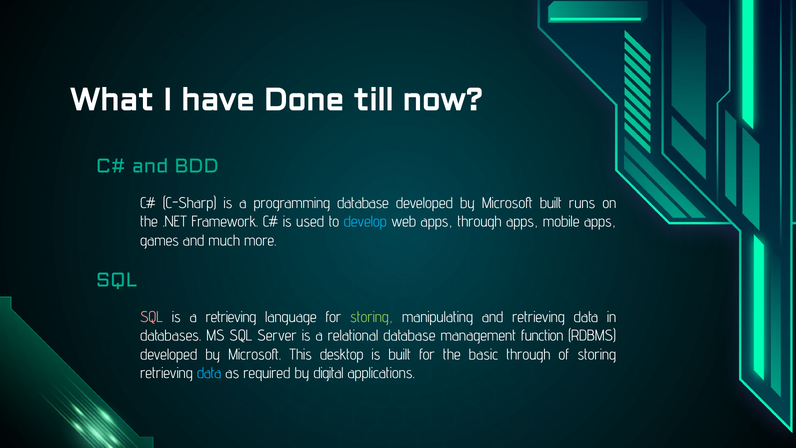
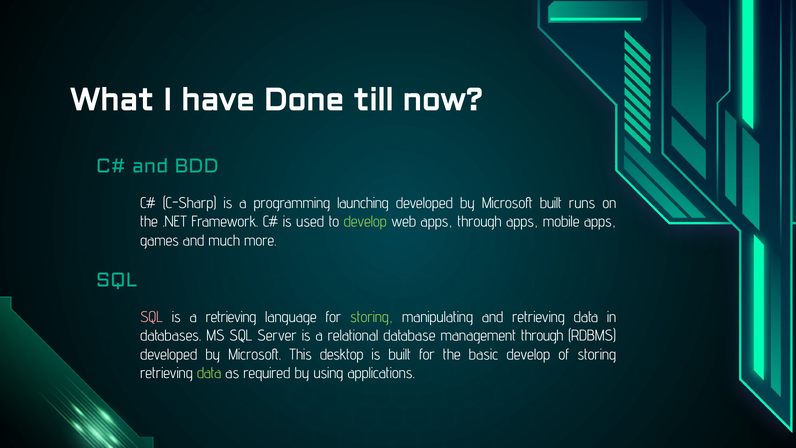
programming database: database -> launching
develop at (365, 222) colour: light blue -> light green
management function: function -> through
basic through: through -> develop
data at (209, 373) colour: light blue -> light green
digital: digital -> using
